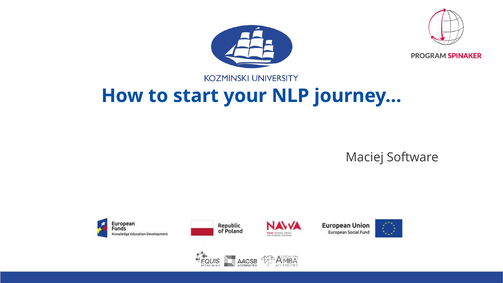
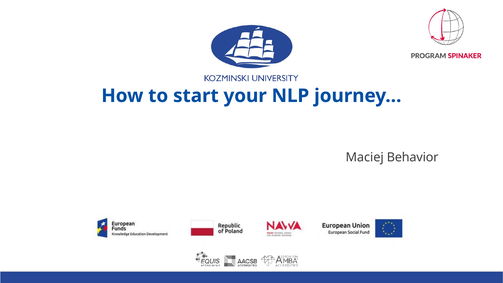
Software: Software -> Behavior
